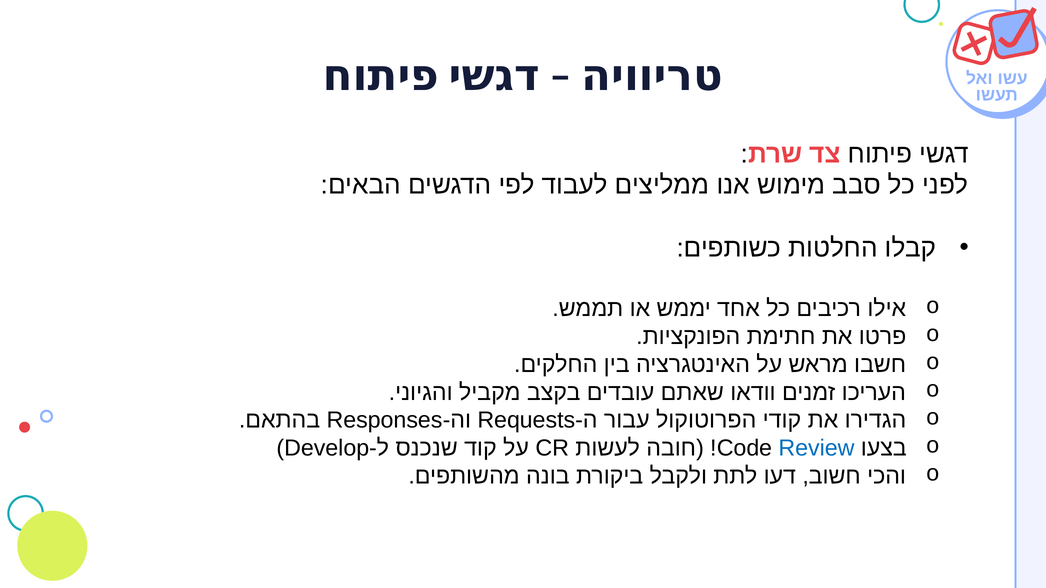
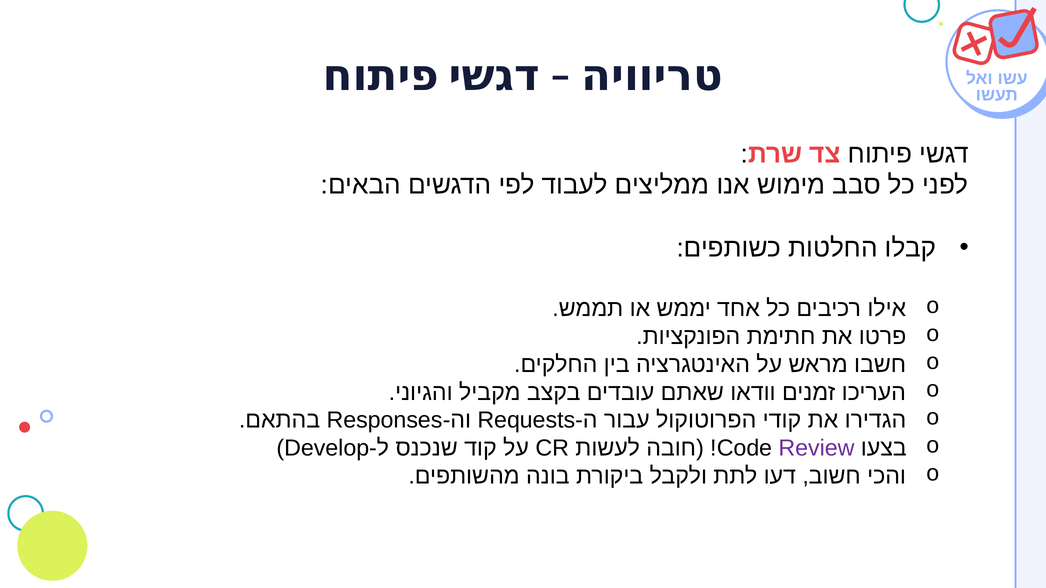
Review colour: blue -> purple
